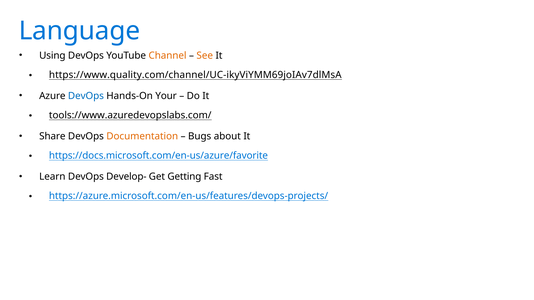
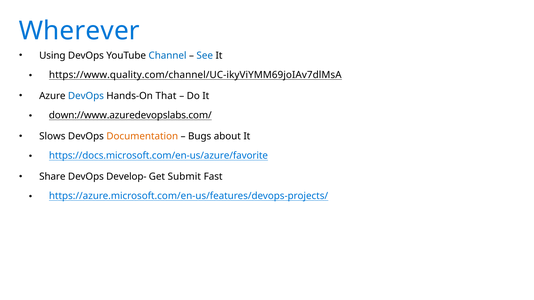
Language: Language -> Wherever
Channel colour: orange -> blue
See colour: orange -> blue
Your: Your -> That
tools://www.azuredevopslabs.com/: tools://www.azuredevopslabs.com/ -> down://www.azuredevopslabs.com/
Share: Share -> Slows
Learn: Learn -> Share
Getting: Getting -> Submit
